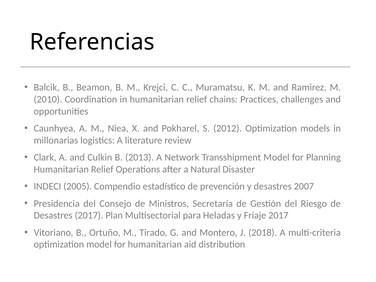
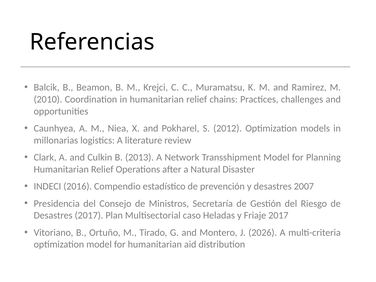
2005: 2005 -> 2016
para: para -> caso
2018: 2018 -> 2026
